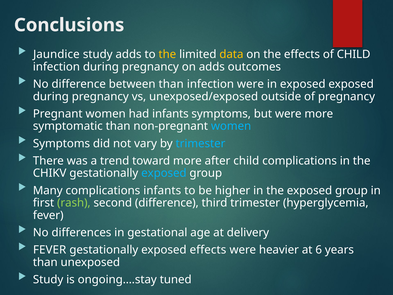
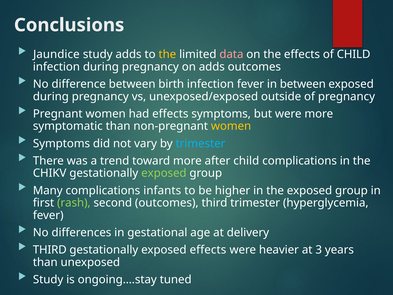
data colour: yellow -> pink
between than: than -> birth
infection were: were -> fever
in exposed: exposed -> between
had infants: infants -> effects
women at (231, 126) colour: light blue -> yellow
exposed at (164, 173) colour: light blue -> light green
second difference: difference -> outcomes
FEVER at (50, 250): FEVER -> THIRD
6: 6 -> 3
